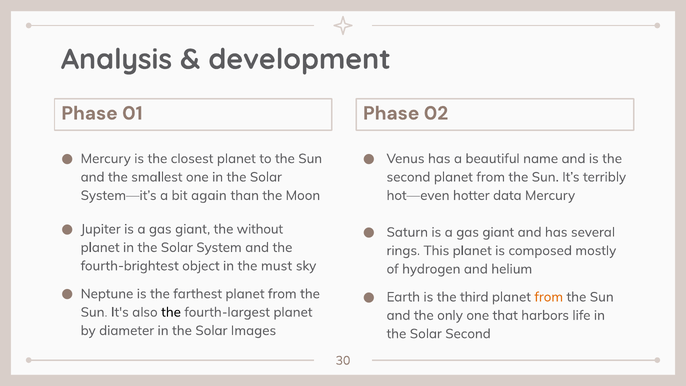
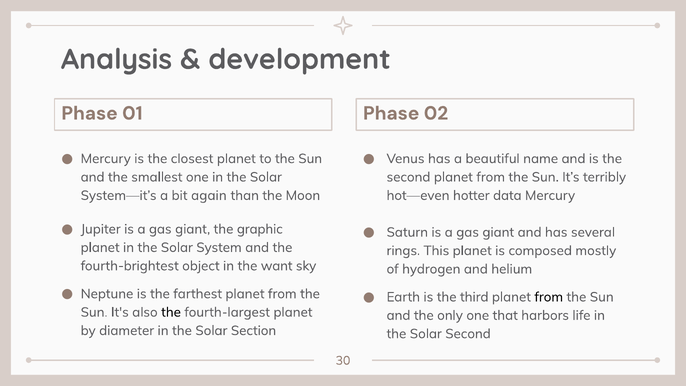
without: without -> graphic
must: must -> want
from at (549, 297) colour: orange -> black
Images: Images -> Section
